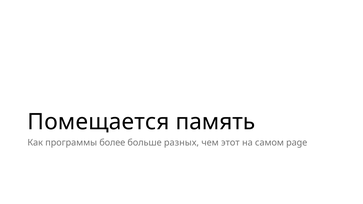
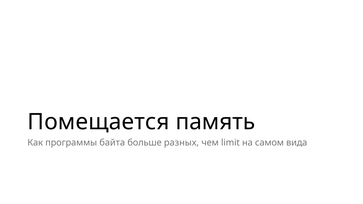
более: более -> байта
этот: этот -> limit
page: page -> вида
